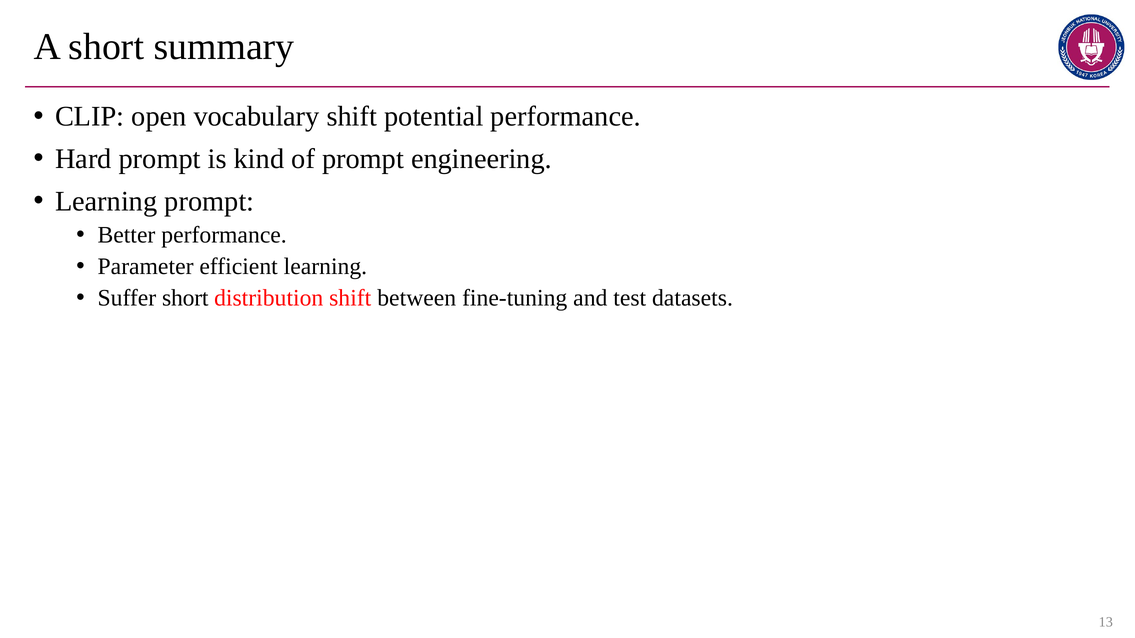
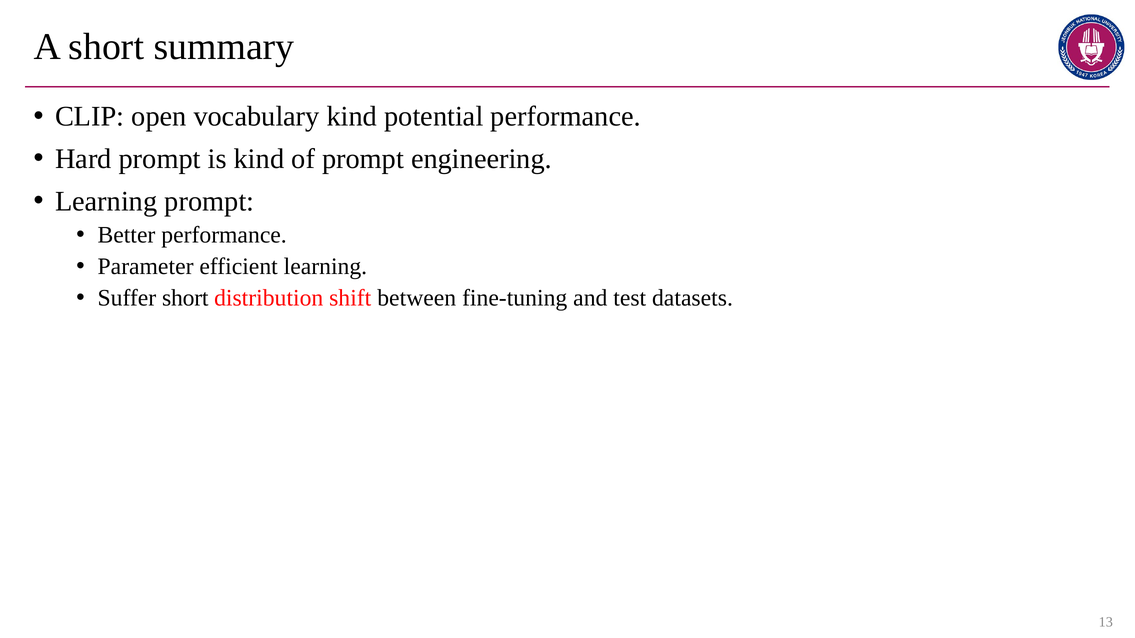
vocabulary shift: shift -> kind
